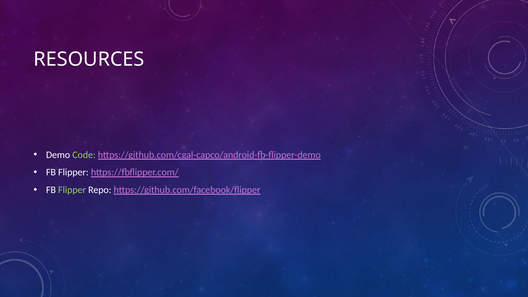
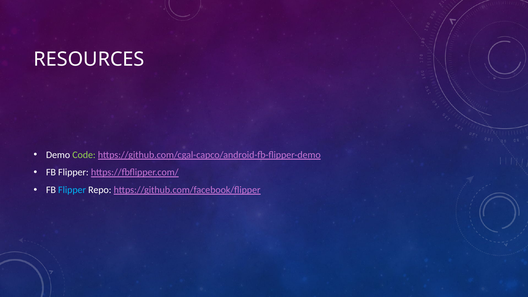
Flipper at (72, 190) colour: light green -> light blue
